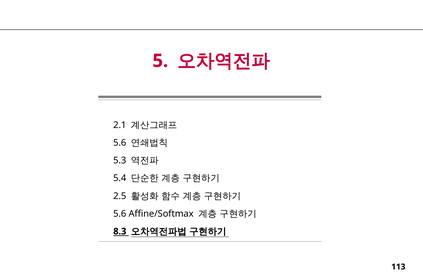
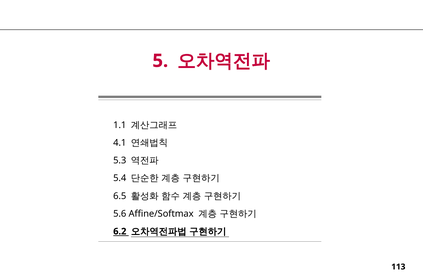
2.1: 2.1 -> 1.1
5.6 at (120, 143): 5.6 -> 4.1
2.5: 2.5 -> 6.5
8.3: 8.3 -> 6.2
